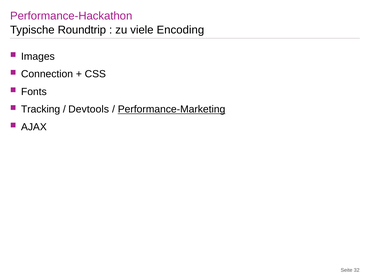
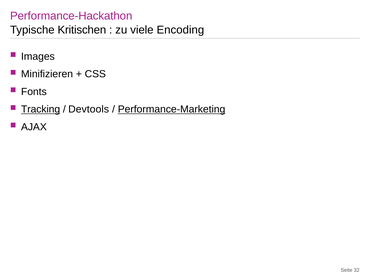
Roundtrip: Roundtrip -> Kritischen
Connection: Connection -> Minifizieren
Tracking underline: none -> present
